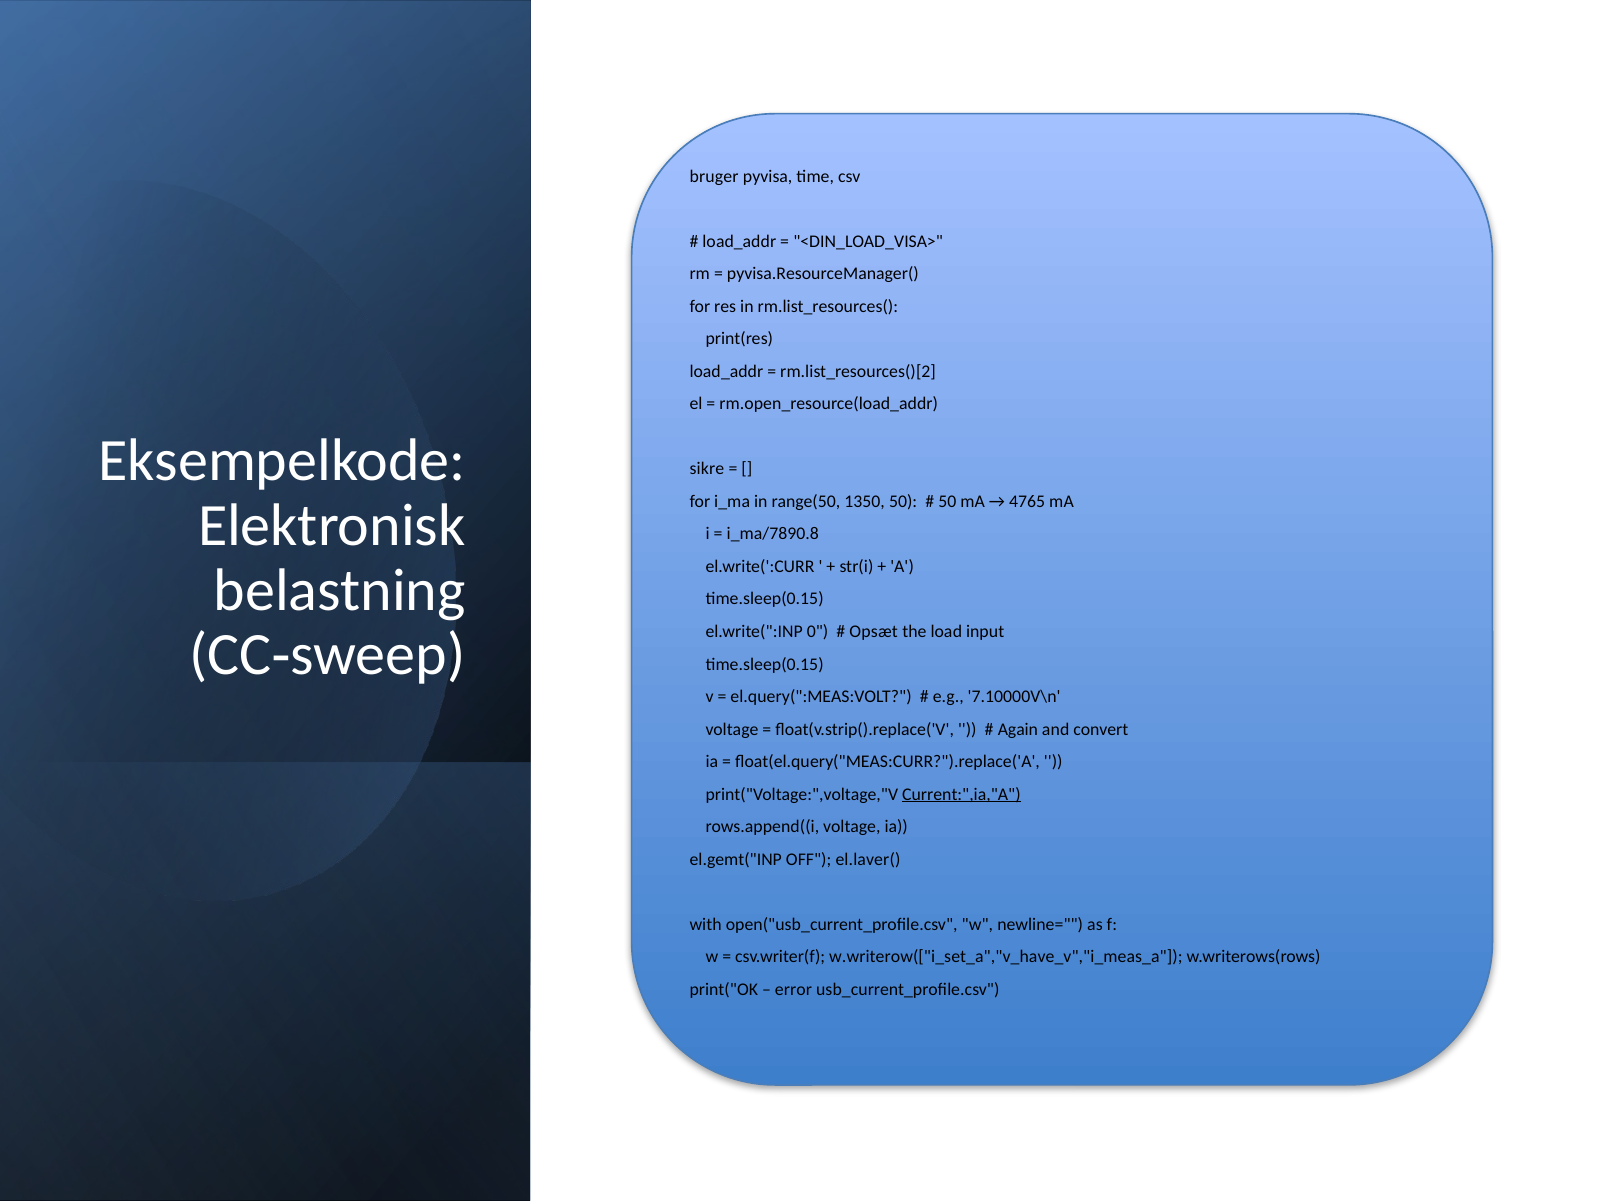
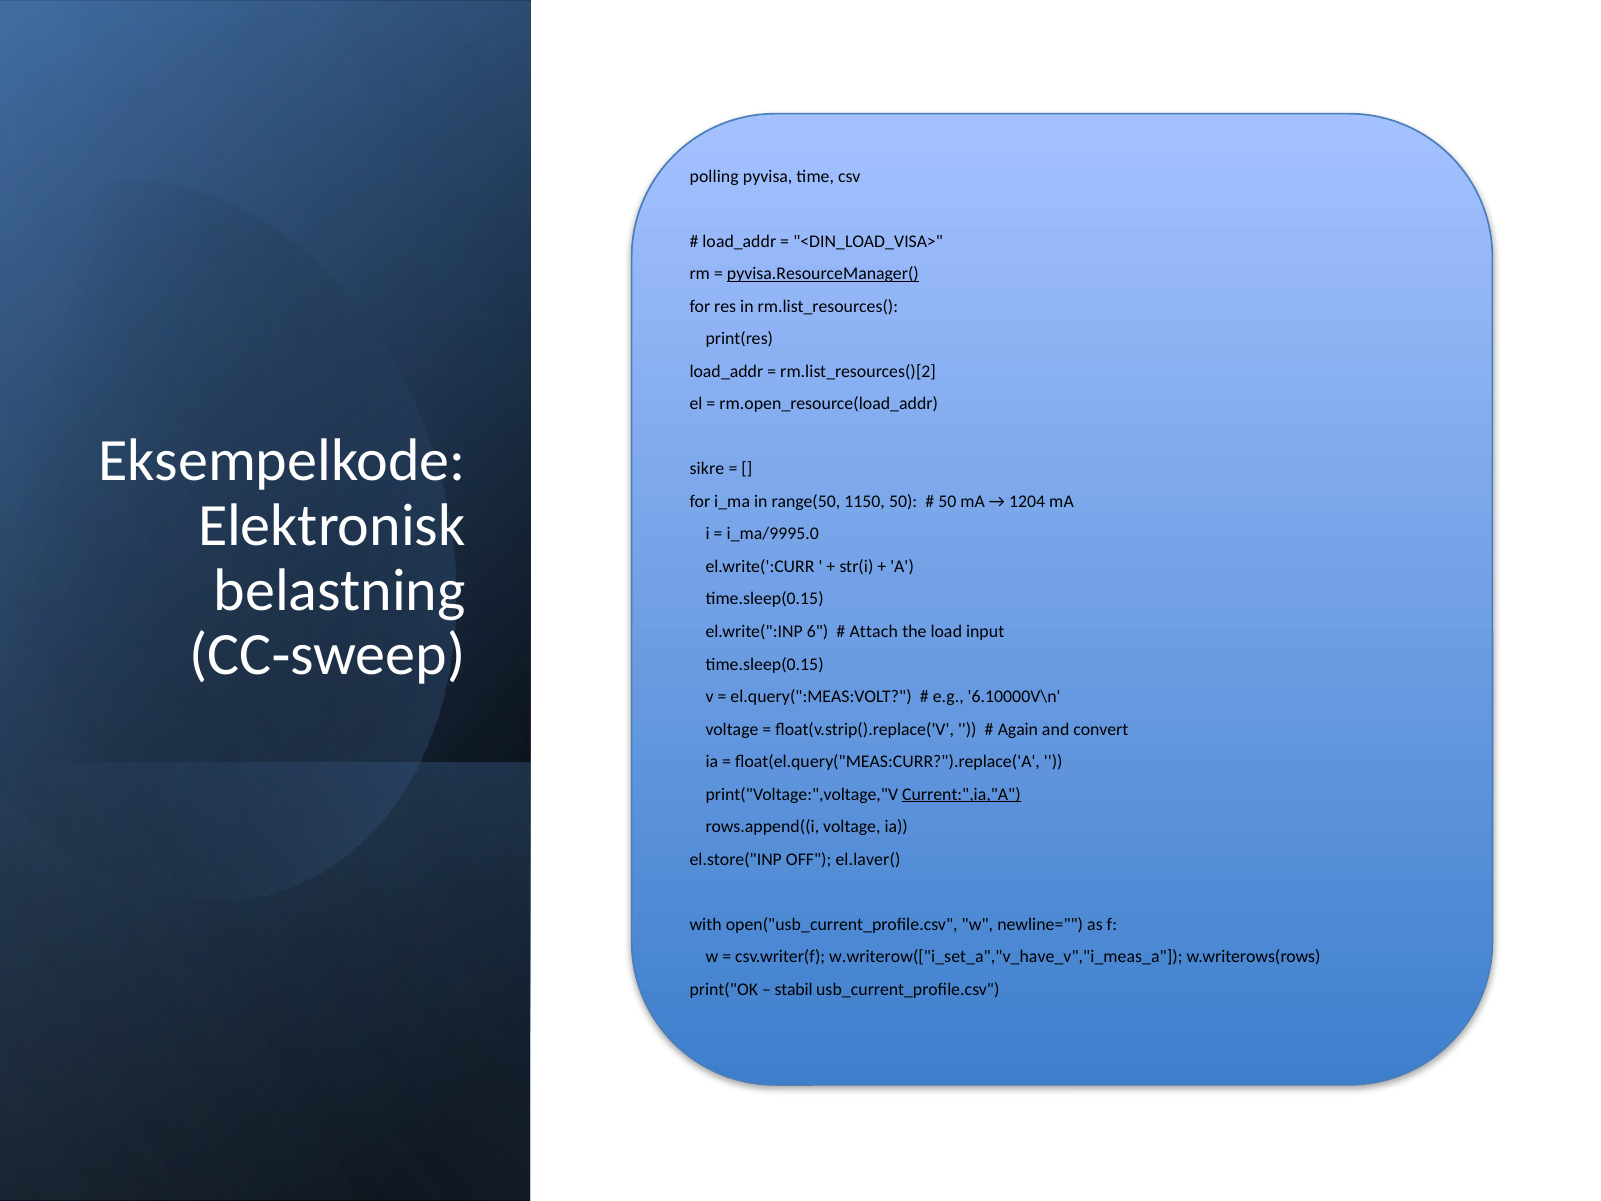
bruger: bruger -> polling
pyvisa.ResourceManager( underline: none -> present
1350: 1350 -> 1150
4765: 4765 -> 1204
i_ma/7890.8: i_ma/7890.8 -> i_ma/9995.0
0: 0 -> 6
Opsæt: Opsæt -> Attach
7.10000V\n: 7.10000V\n -> 6.10000V\n
el.gemt("INP: el.gemt("INP -> el.store("INP
error: error -> stabil
